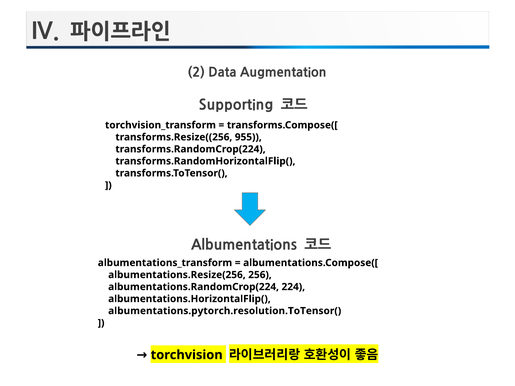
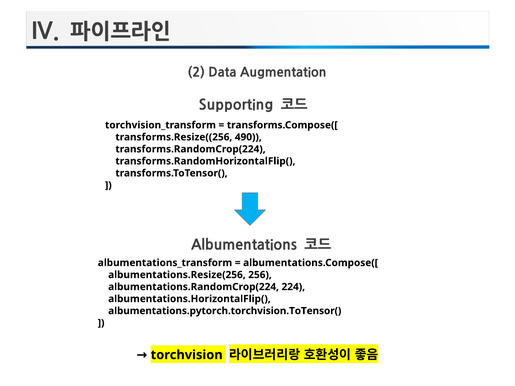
955: 955 -> 490
albumentations.pytorch.resolution.ToTensor(: albumentations.pytorch.resolution.ToTensor( -> albumentations.pytorch.torchvision.ToTensor(
